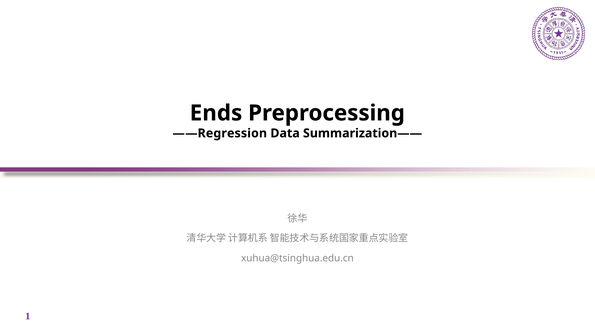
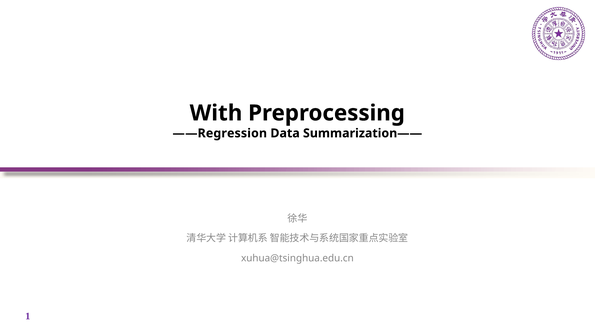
Ends: Ends -> With
